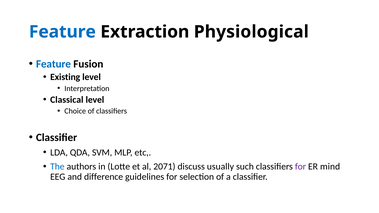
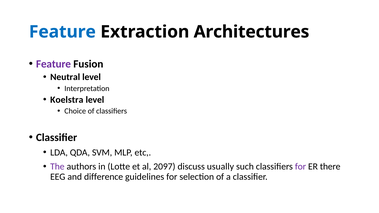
Physiological: Physiological -> Architectures
Feature at (53, 64) colour: blue -> purple
Existing: Existing -> Neutral
Classical: Classical -> Koelstra
The colour: blue -> purple
2071: 2071 -> 2097
mind: mind -> there
